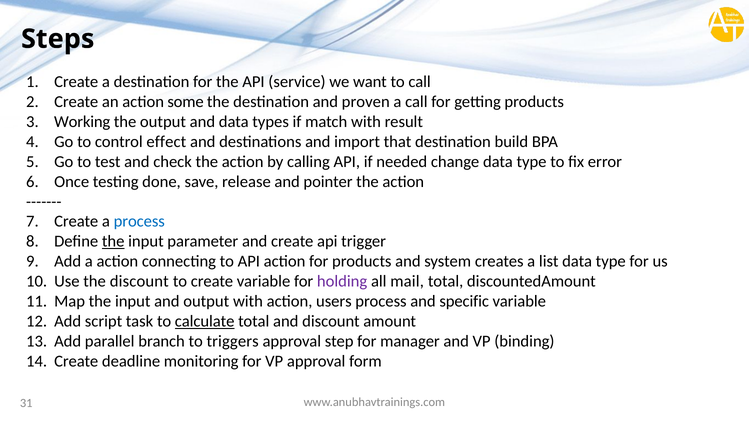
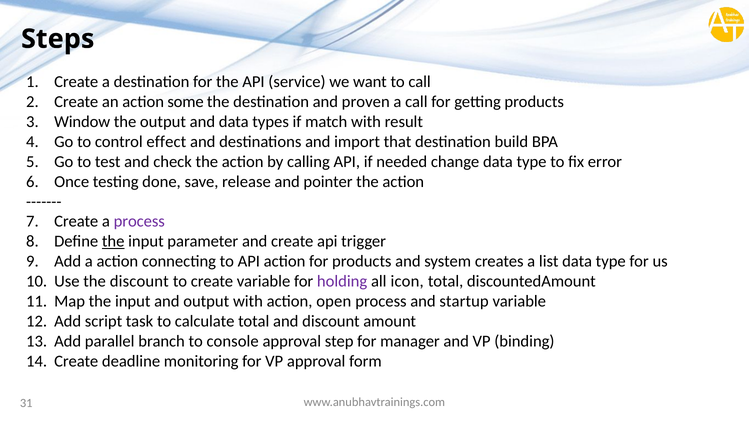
Working: Working -> Window
process at (139, 222) colour: blue -> purple
mail: mail -> icon
users: users -> open
specific: specific -> startup
calculate underline: present -> none
triggers: triggers -> console
